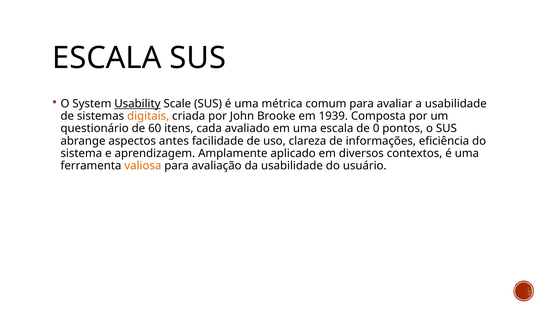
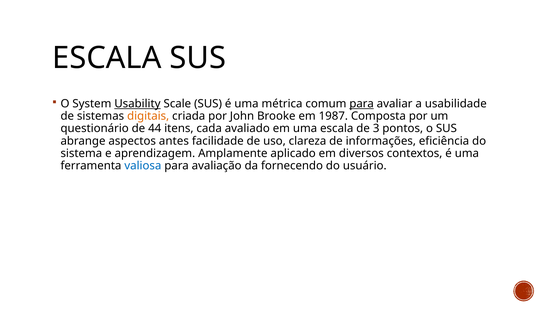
para at (362, 104) underline: none -> present
1939: 1939 -> 1987
60: 60 -> 44
0: 0 -> 3
valiosa colour: orange -> blue
da usabilidade: usabilidade -> fornecendo
